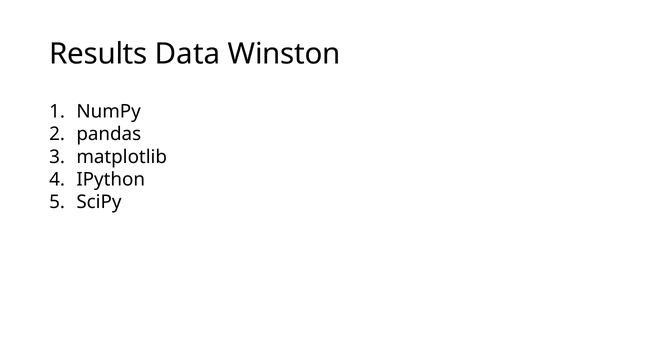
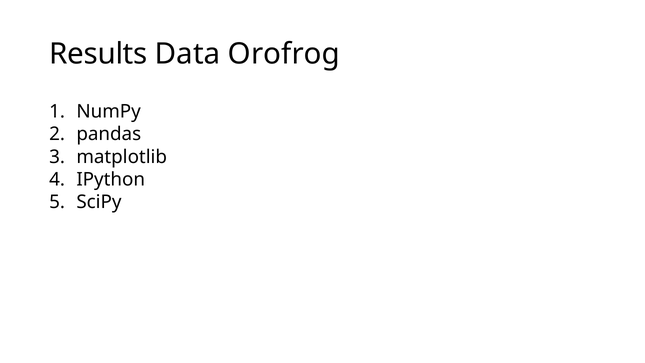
Winston: Winston -> Orofrog
